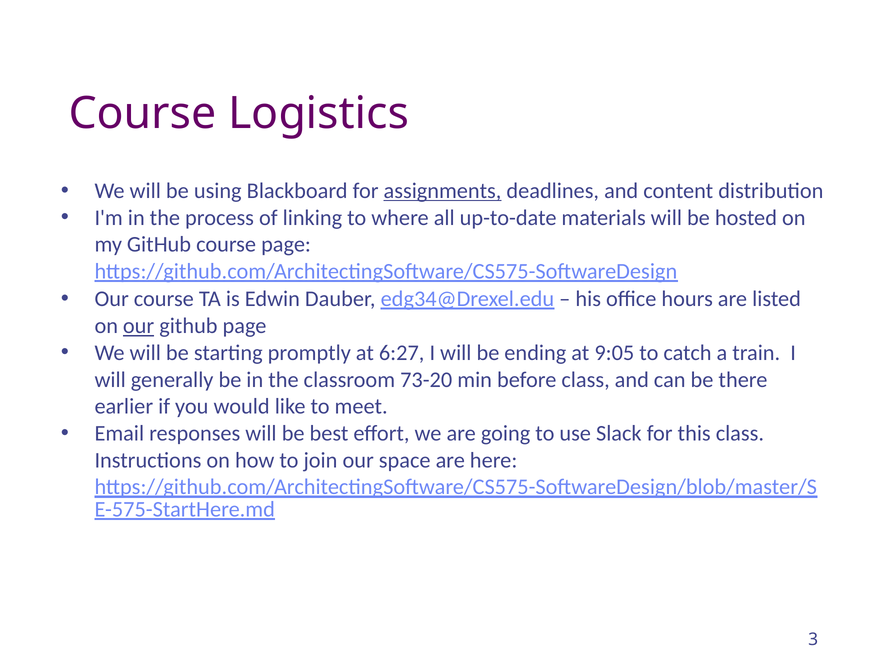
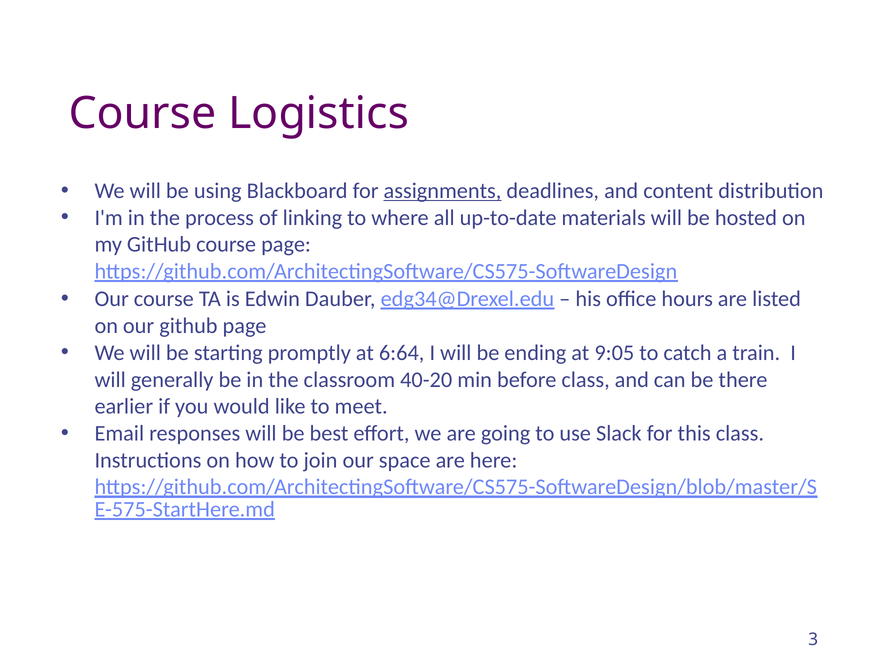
our at (139, 326) underline: present -> none
6:27: 6:27 -> 6:64
73-20: 73-20 -> 40-20
